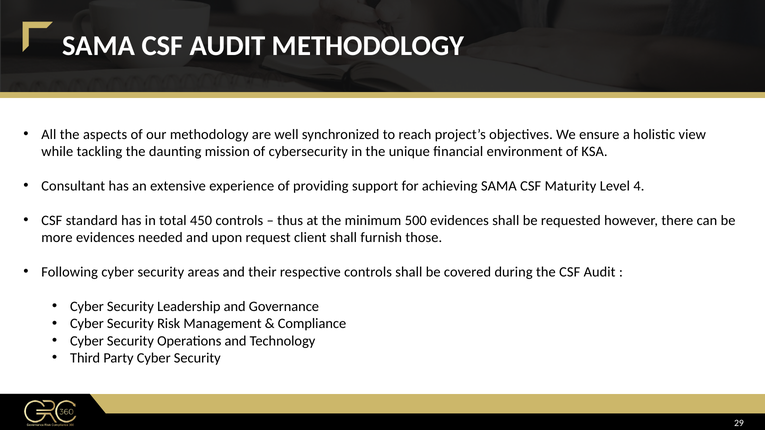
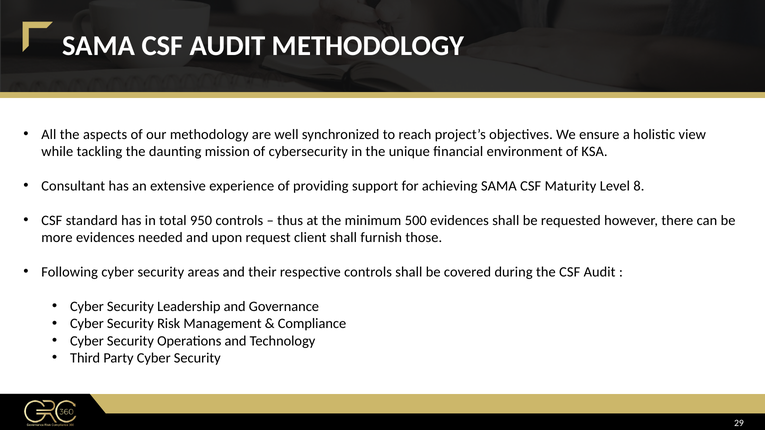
4: 4 -> 8
450: 450 -> 950
